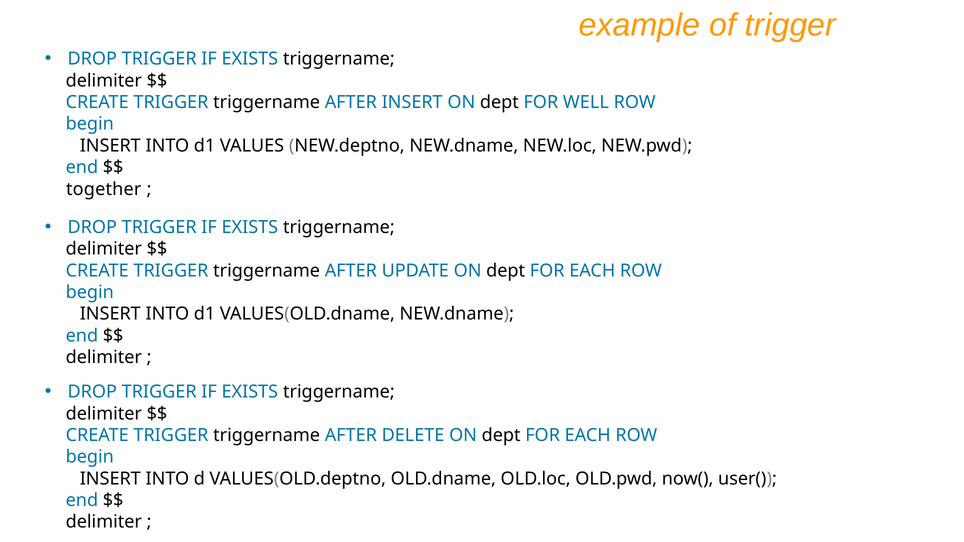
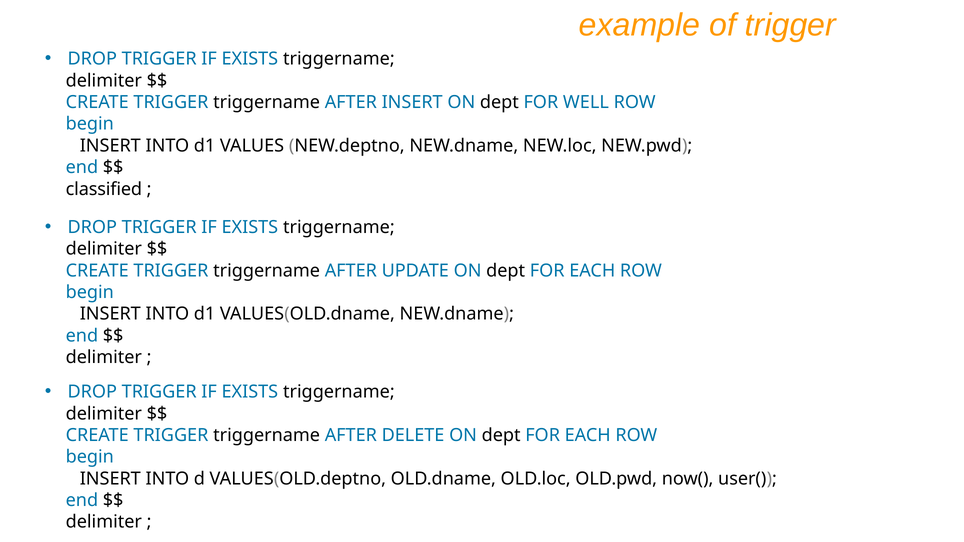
together: together -> classified
